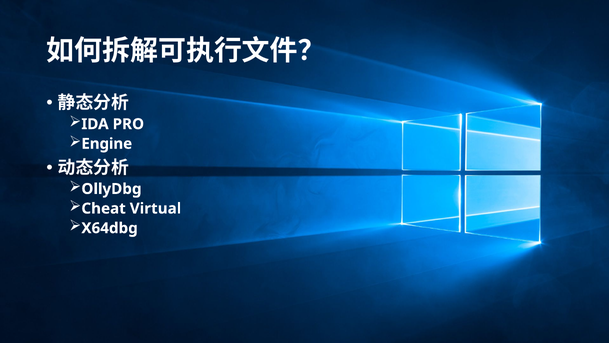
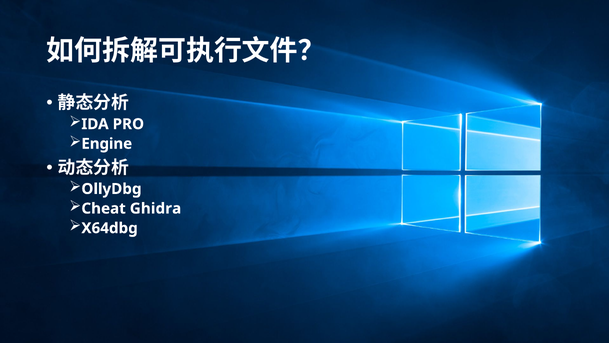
Virtual: Virtual -> Ghidra
